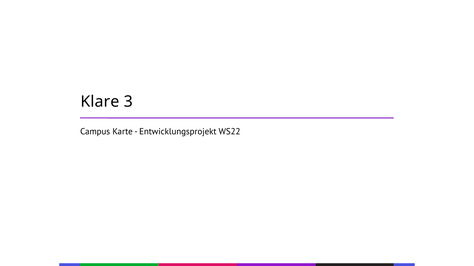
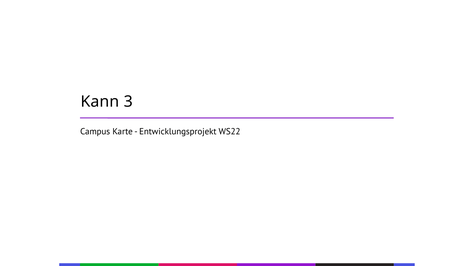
Klare: Klare -> Kann
